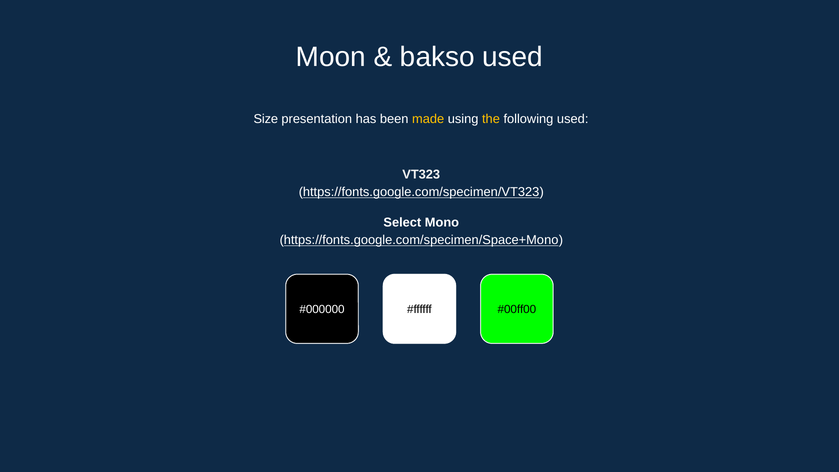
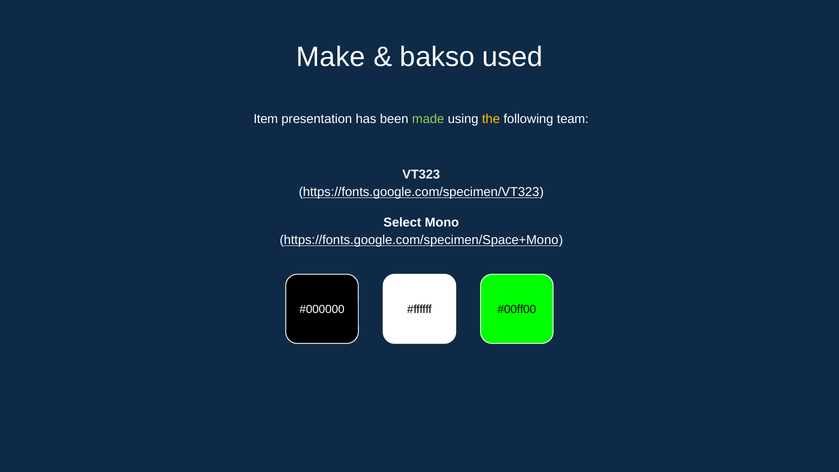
Moon: Moon -> Make
Size: Size -> Item
made colour: yellow -> light green
following used: used -> team
